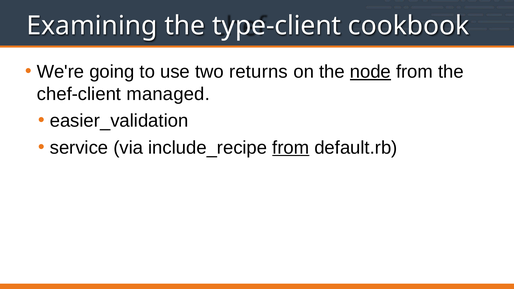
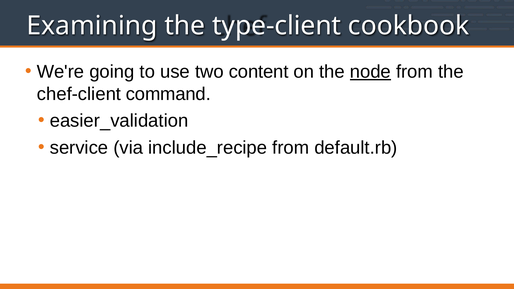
returns: returns -> content
managed: managed -> command
from at (291, 148) underline: present -> none
